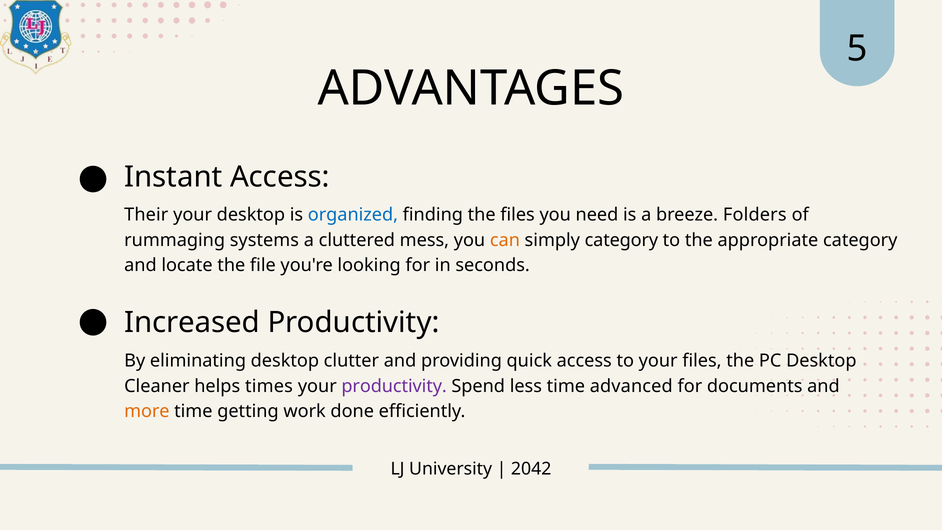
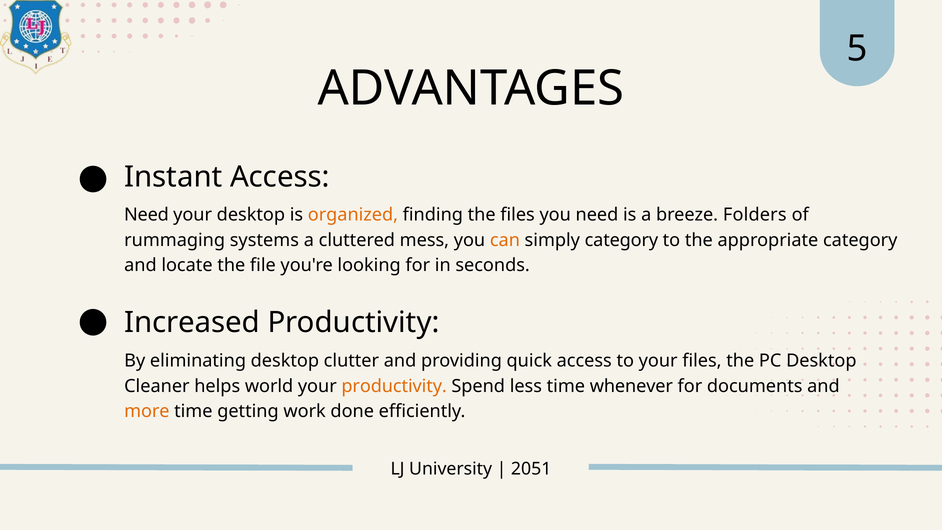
Their at (146, 215): Their -> Need
organized colour: blue -> orange
times: times -> world
productivity at (394, 386) colour: purple -> orange
advanced: advanced -> whenever
2042: 2042 -> 2051
